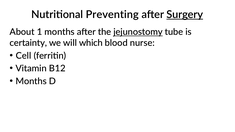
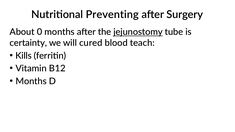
Surgery underline: present -> none
1: 1 -> 0
which: which -> cured
nurse: nurse -> teach
Cell: Cell -> Kills
